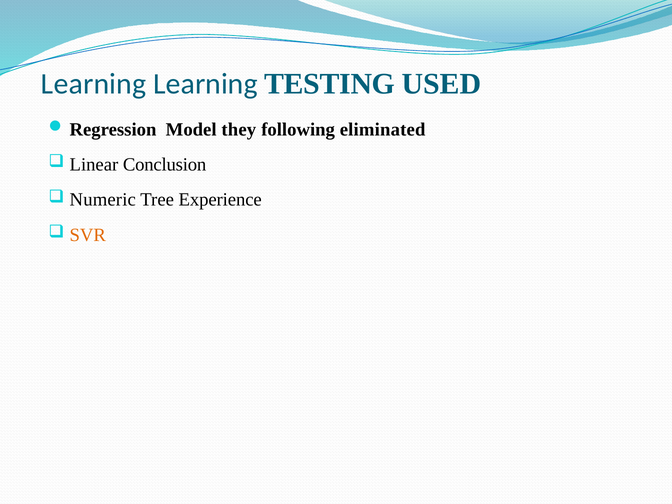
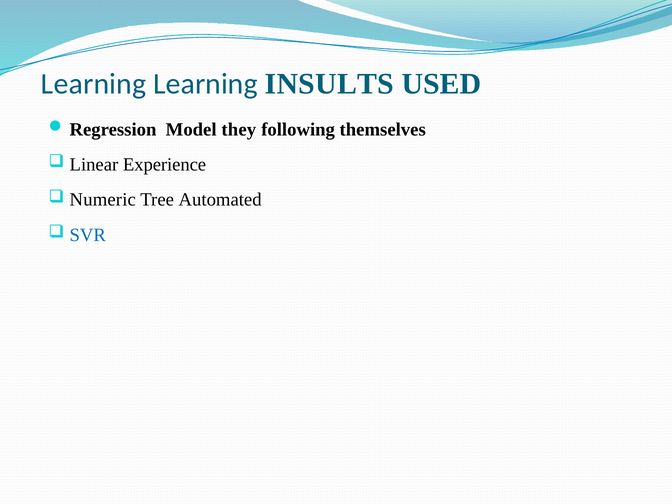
TESTING: TESTING -> INSULTS
eliminated: eliminated -> themselves
Conclusion: Conclusion -> Experience
Experience: Experience -> Automated
SVR colour: orange -> blue
